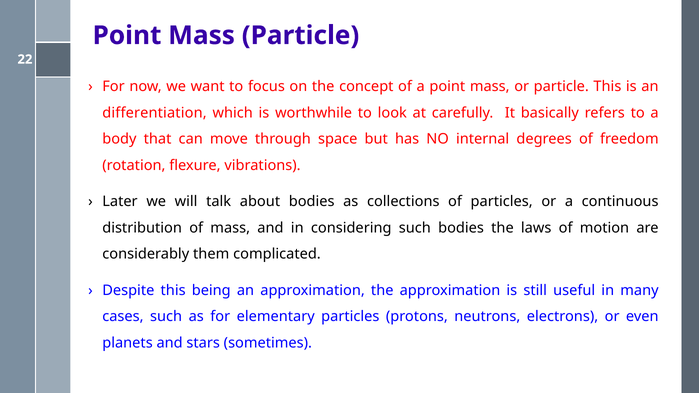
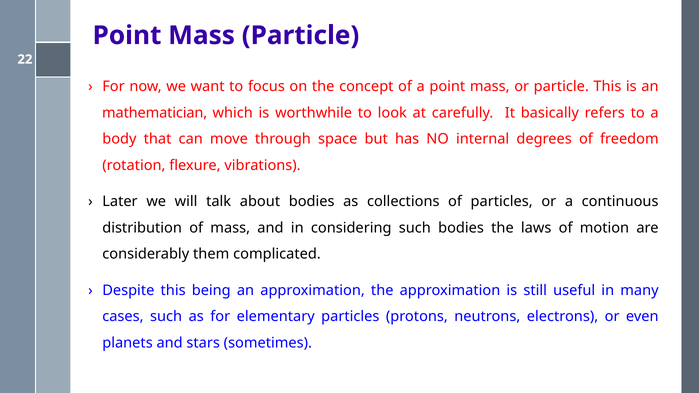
differentiation: differentiation -> mathematician
